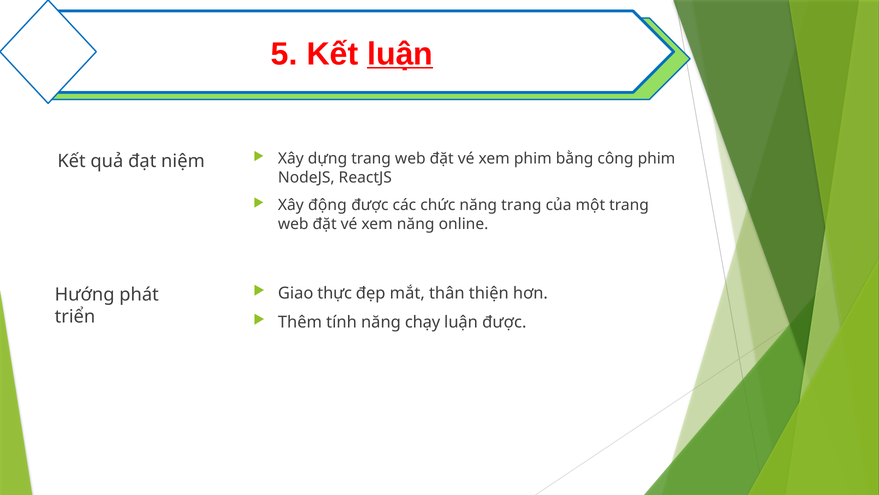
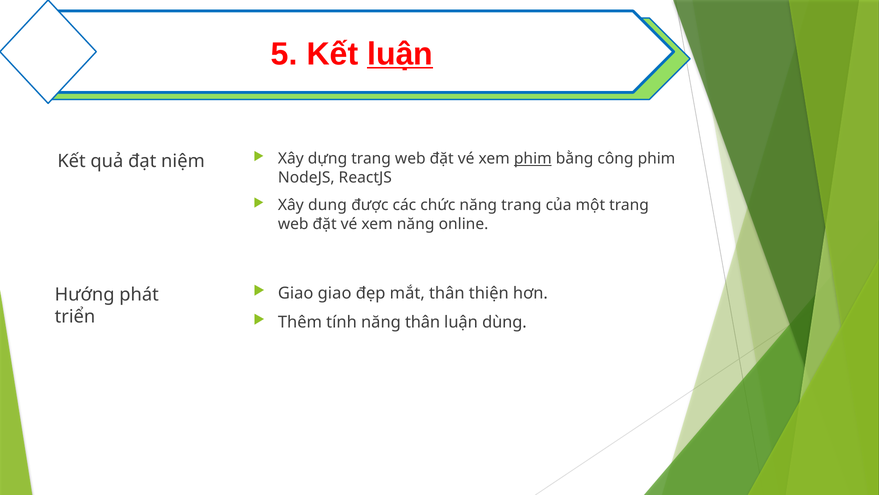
phim at (533, 159) underline: none -> present
động: động -> dung
Giao thực: thực -> giao
năng chạy: chạy -> thân
luận được: được -> dùng
